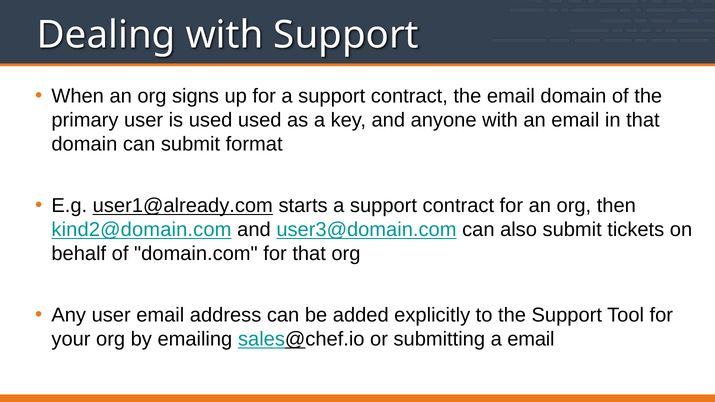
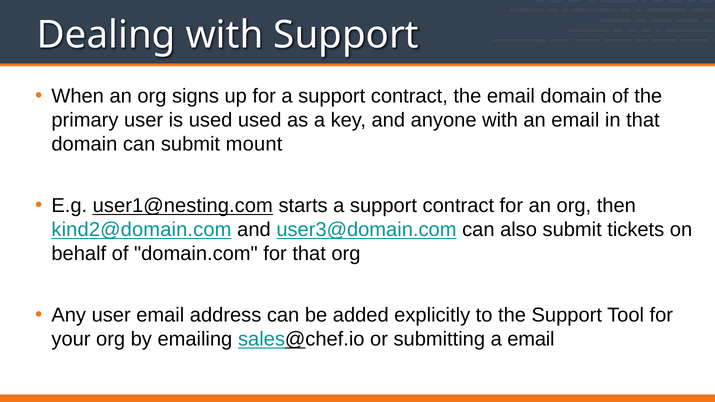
format: format -> mount
user1@already.com: user1@already.com -> user1@nesting.com
